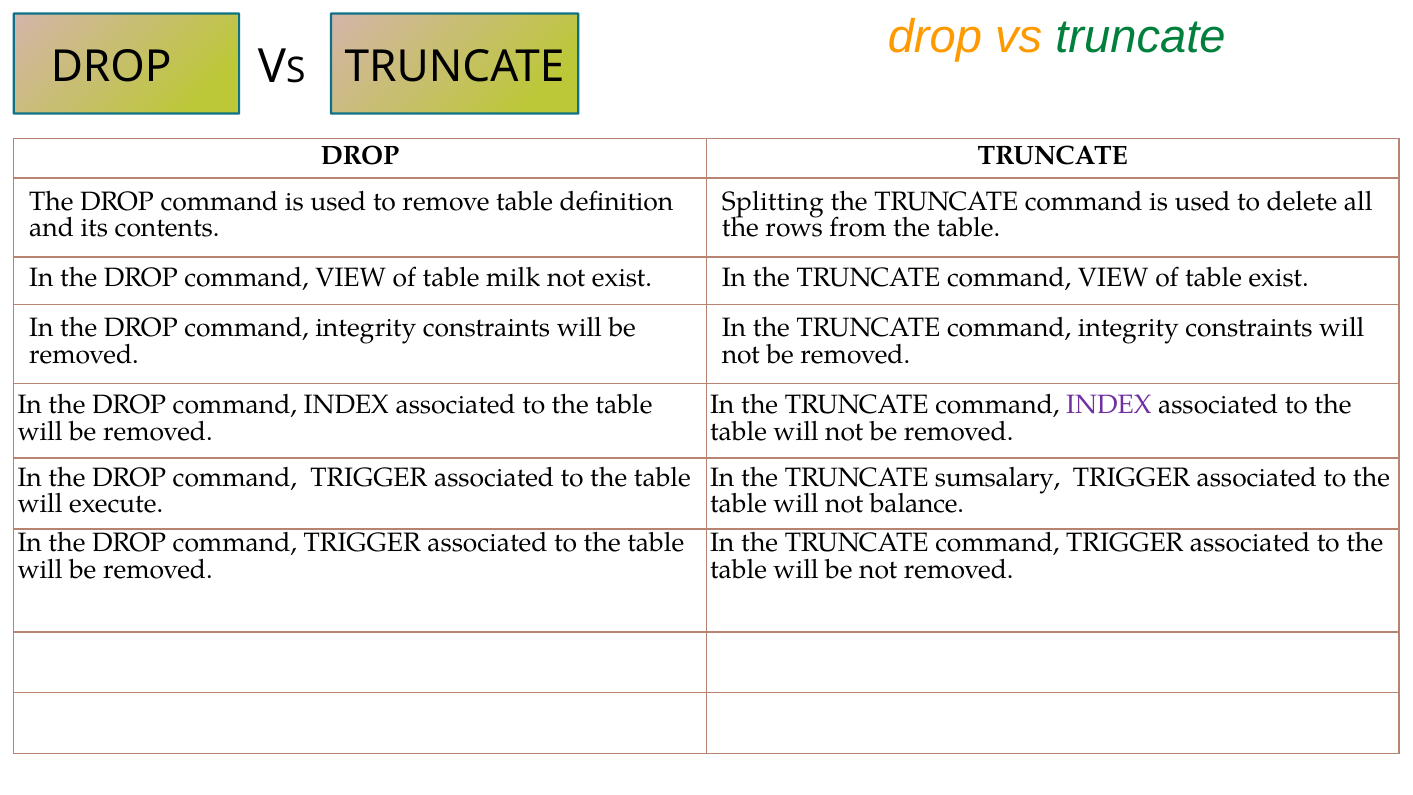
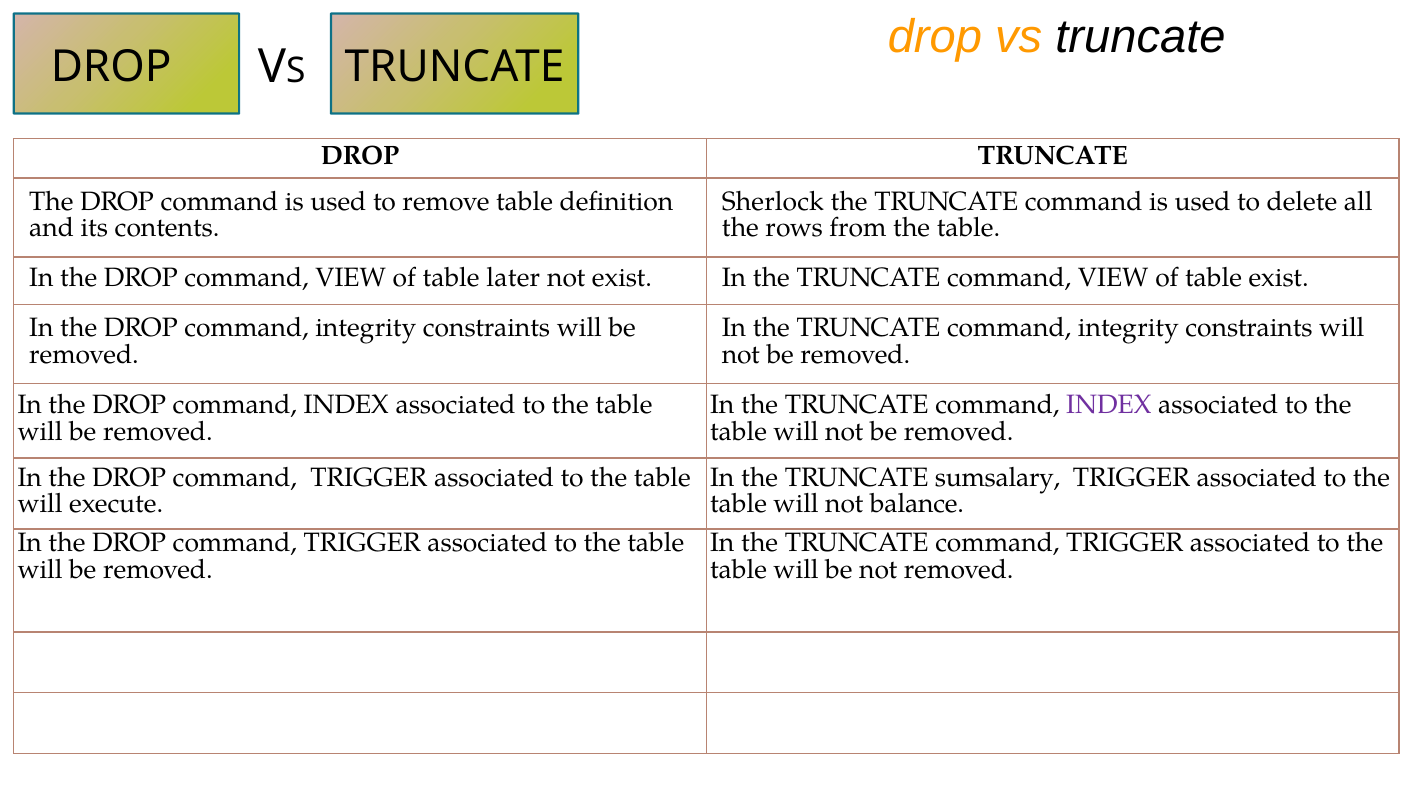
truncate at (1140, 37) colour: green -> black
Splitting: Splitting -> Sherlock
milk: milk -> later
